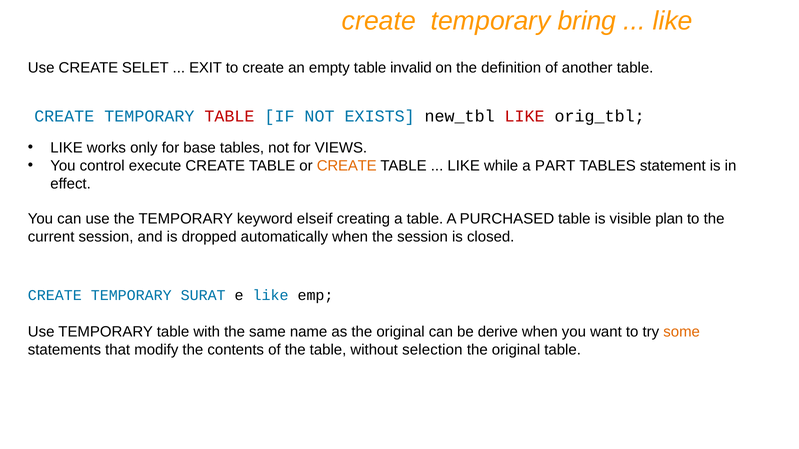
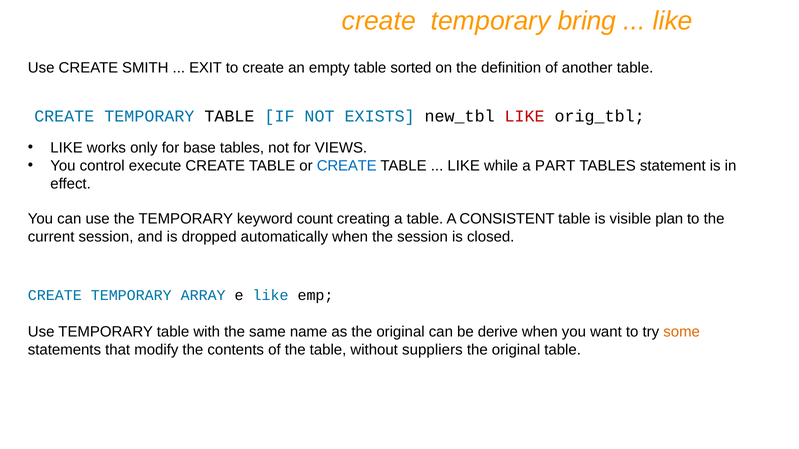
SELET: SELET -> SMITH
invalid: invalid -> sorted
TABLE at (229, 117) colour: red -> black
CREATE at (347, 166) colour: orange -> blue
elseif: elseif -> count
PURCHASED: PURCHASED -> CONSISTENT
SURAT: SURAT -> ARRAY
selection: selection -> suppliers
